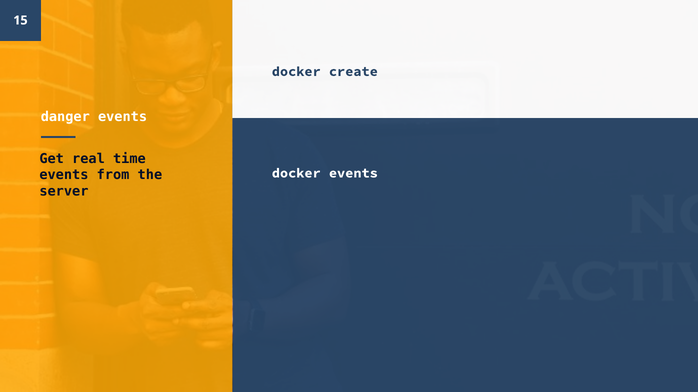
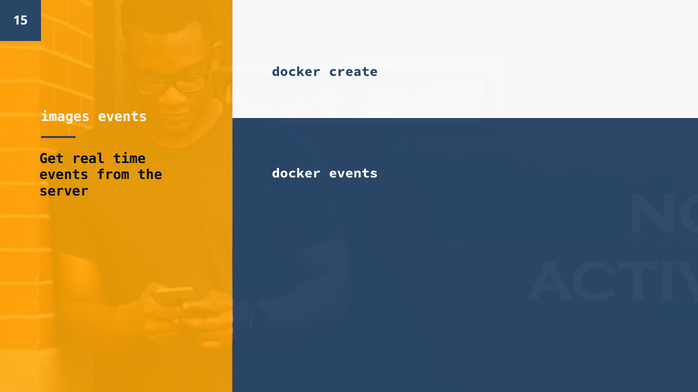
danger: danger -> images
